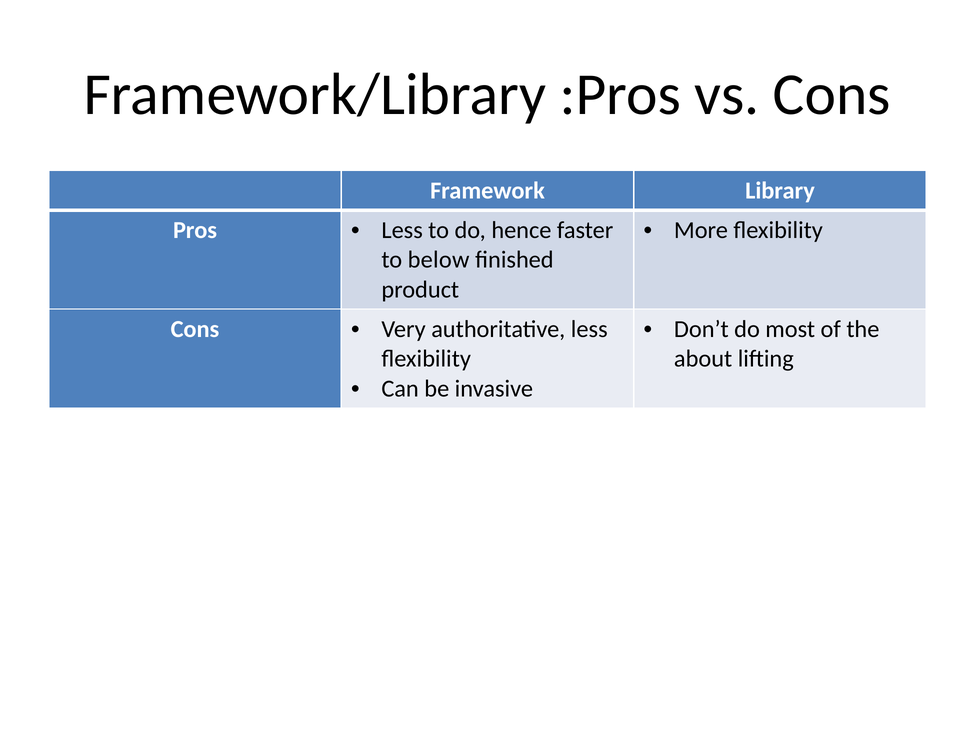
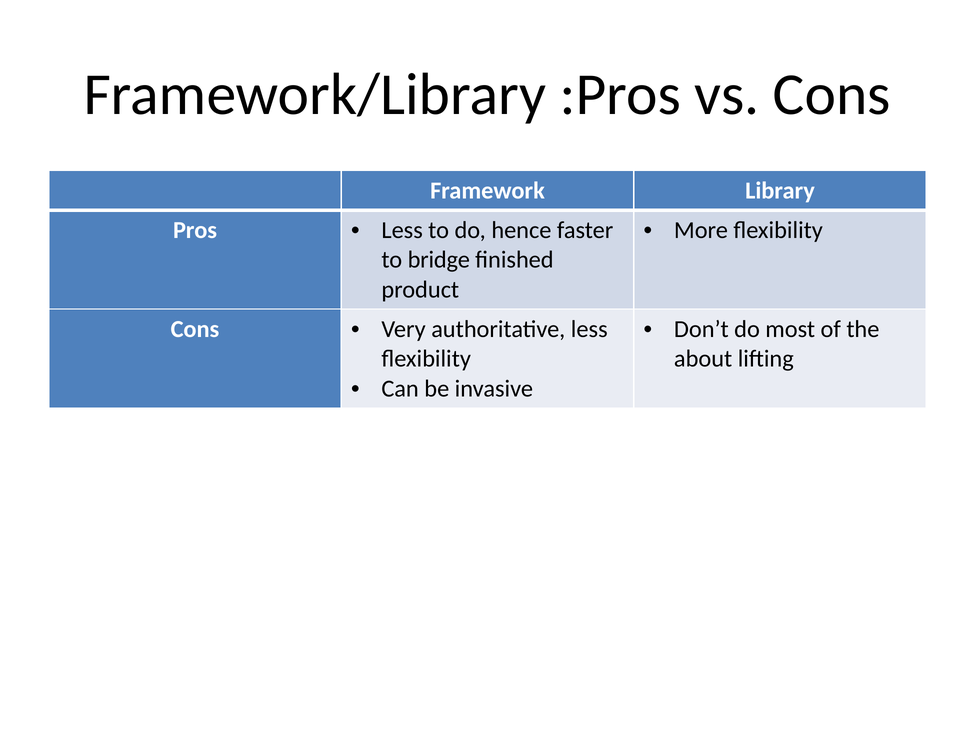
below: below -> bridge
